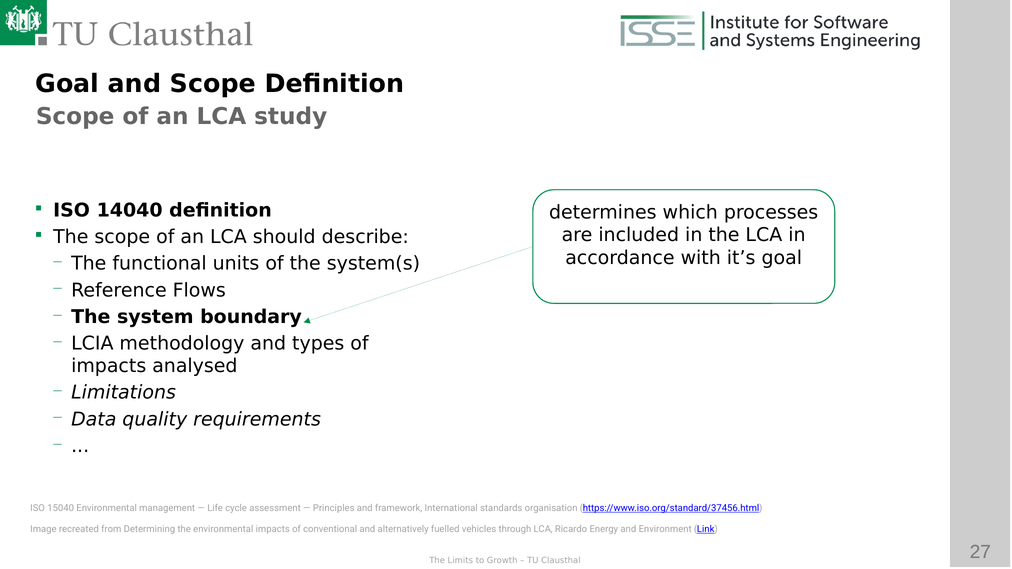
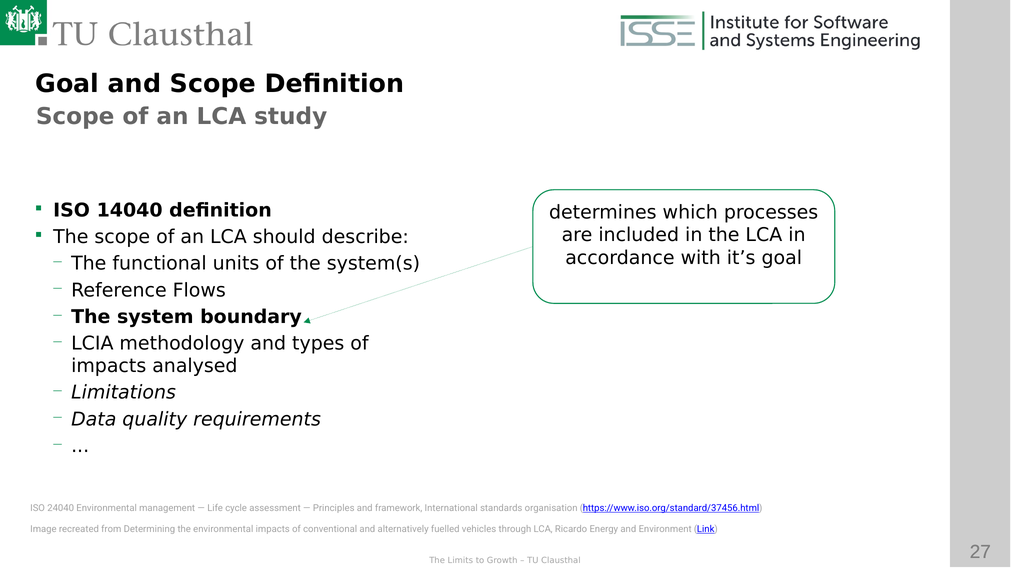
15040: 15040 -> 24040
